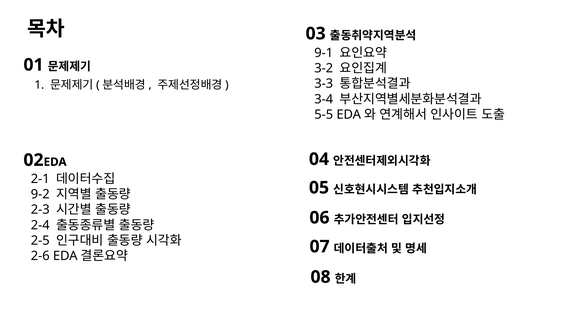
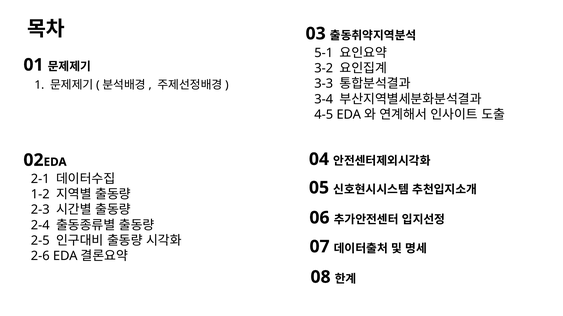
9-1: 9-1 -> 5-1
5-5: 5-5 -> 4-5
9-2: 9-2 -> 1-2
